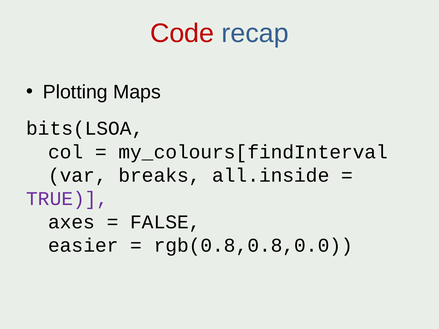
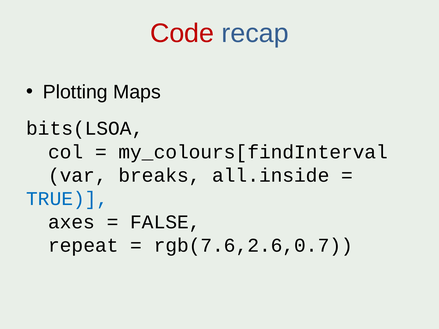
TRUE colour: purple -> blue
easier: easier -> repeat
rgb(0.8,0.8,0.0: rgb(0.8,0.8,0.0 -> rgb(7.6,2.6,0.7
